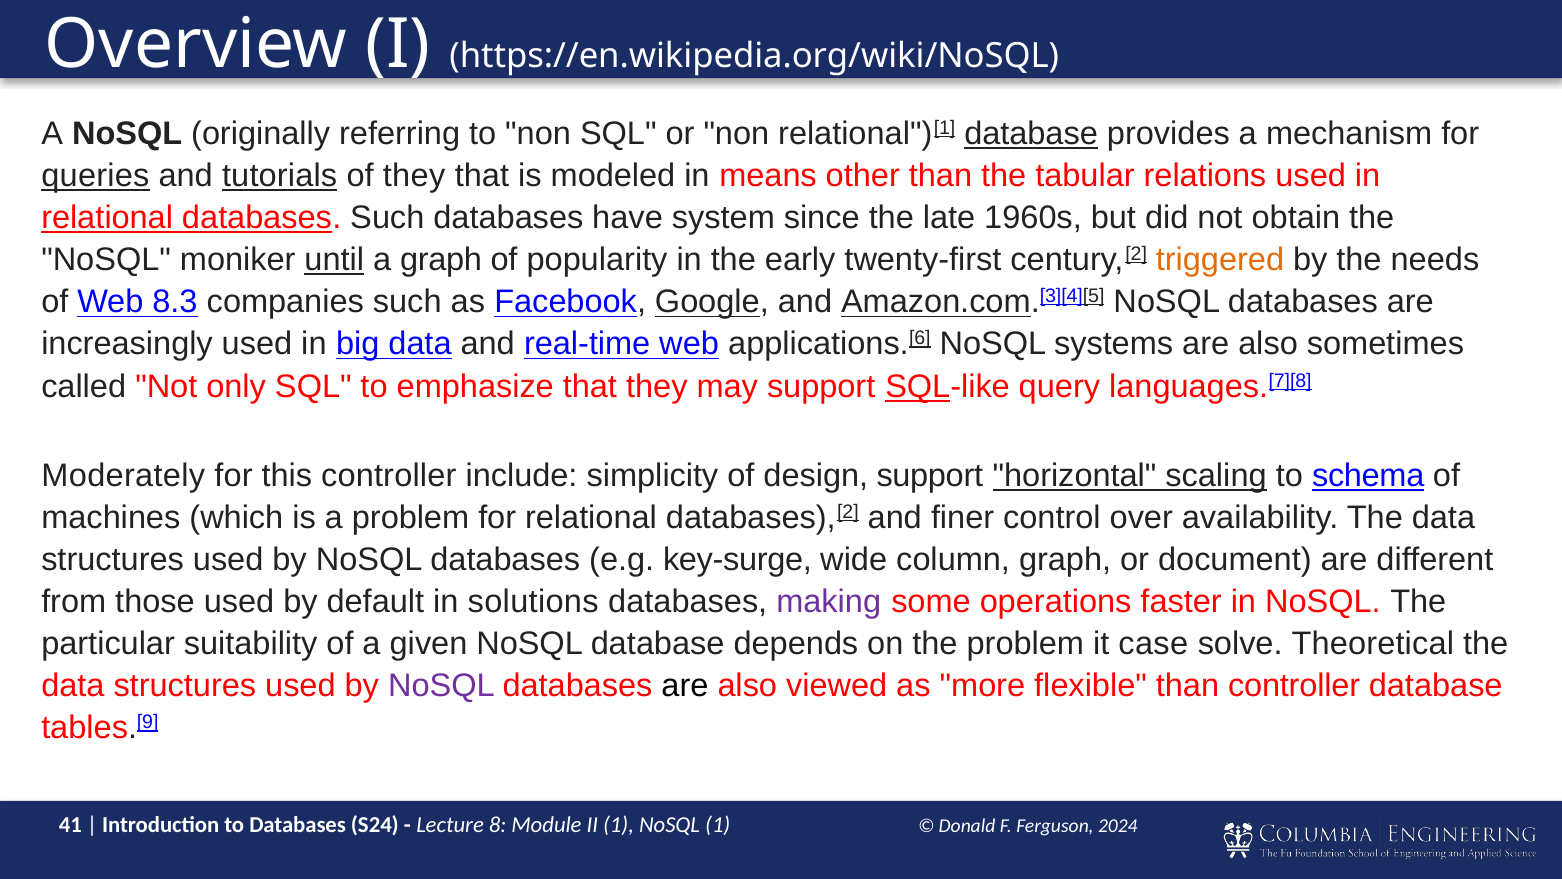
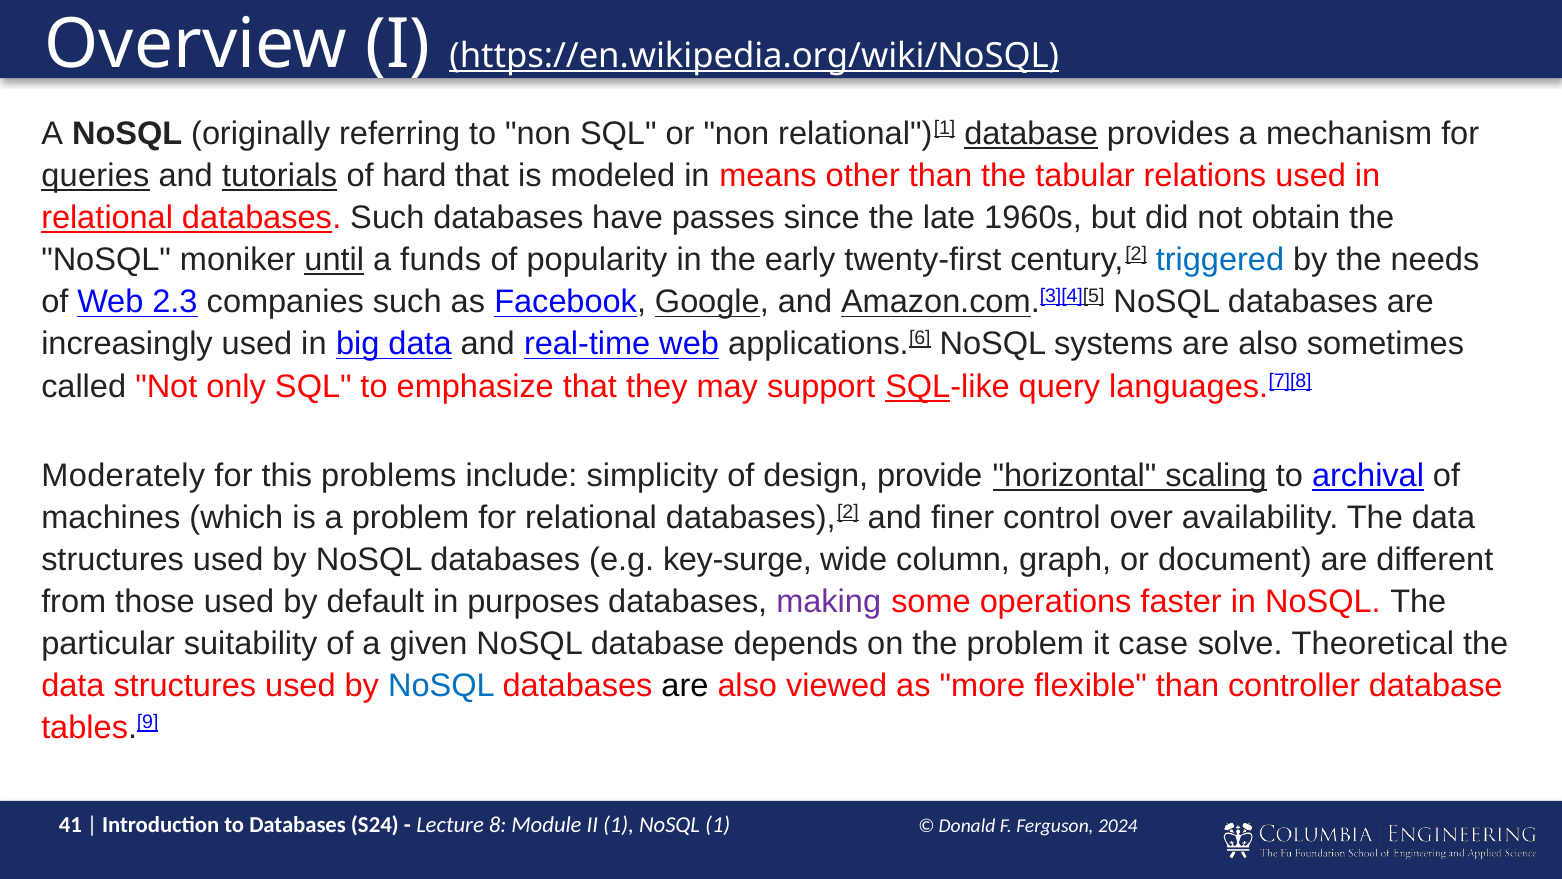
https://en.wikipedia.org/wiki/NoSQL underline: none -> present
of they: they -> hard
system: system -> passes
a graph: graph -> funds
triggered colour: orange -> blue
8.3: 8.3 -> 2.3
this controller: controller -> problems
design support: support -> provide
schema: schema -> archival
solutions: solutions -> purposes
NoSQL at (441, 686) colour: purple -> blue
